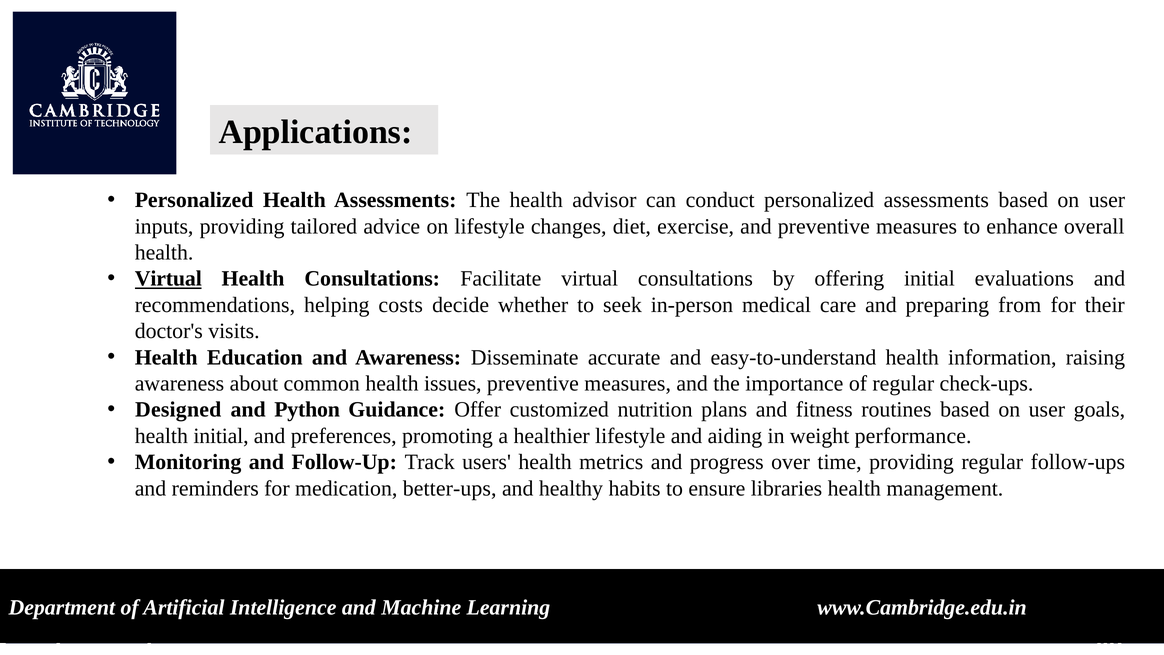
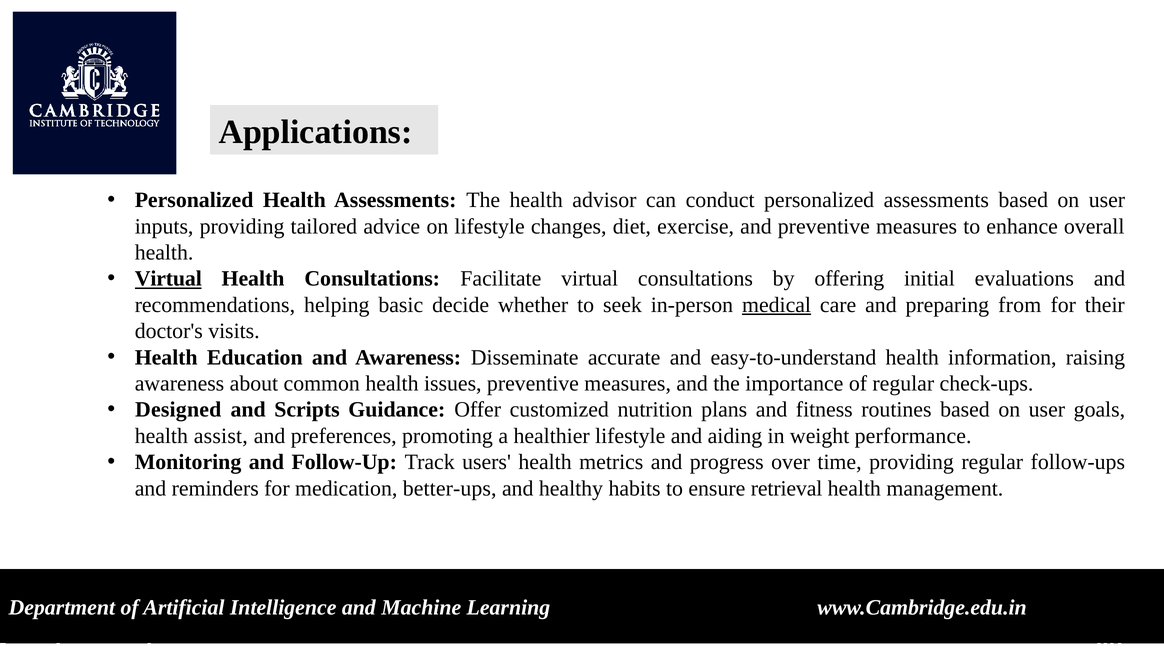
costs: costs -> basic
medical underline: none -> present
Python: Python -> Scripts
health initial: initial -> assist
libraries: libraries -> retrieval
